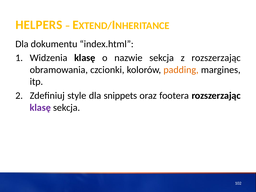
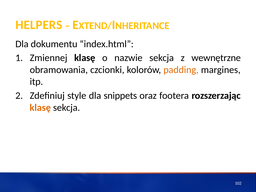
Widzenia: Widzenia -> Zmiennej
z rozszerzając: rozszerzając -> wewnętrzne
klasę at (40, 108) colour: purple -> orange
